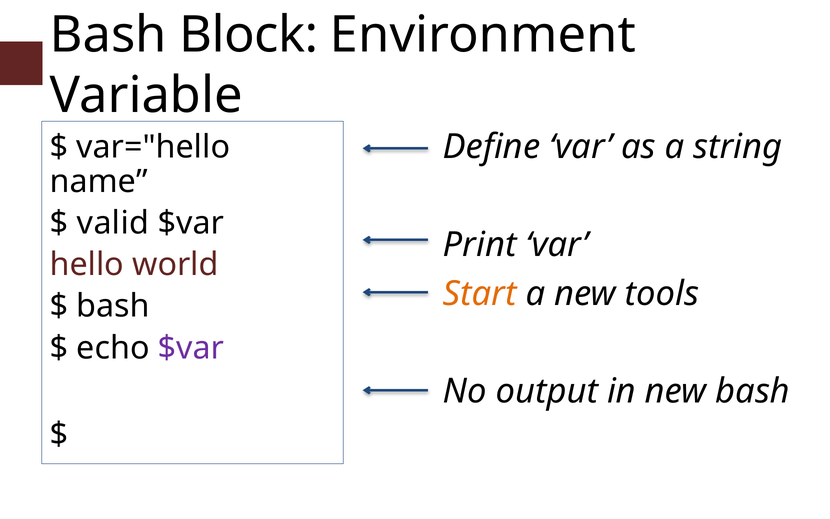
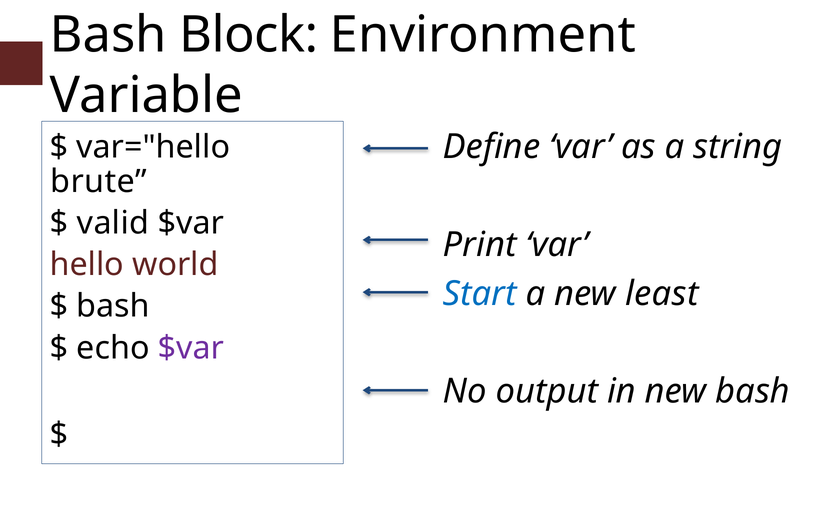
name: name -> brute
Start colour: orange -> blue
tools: tools -> least
